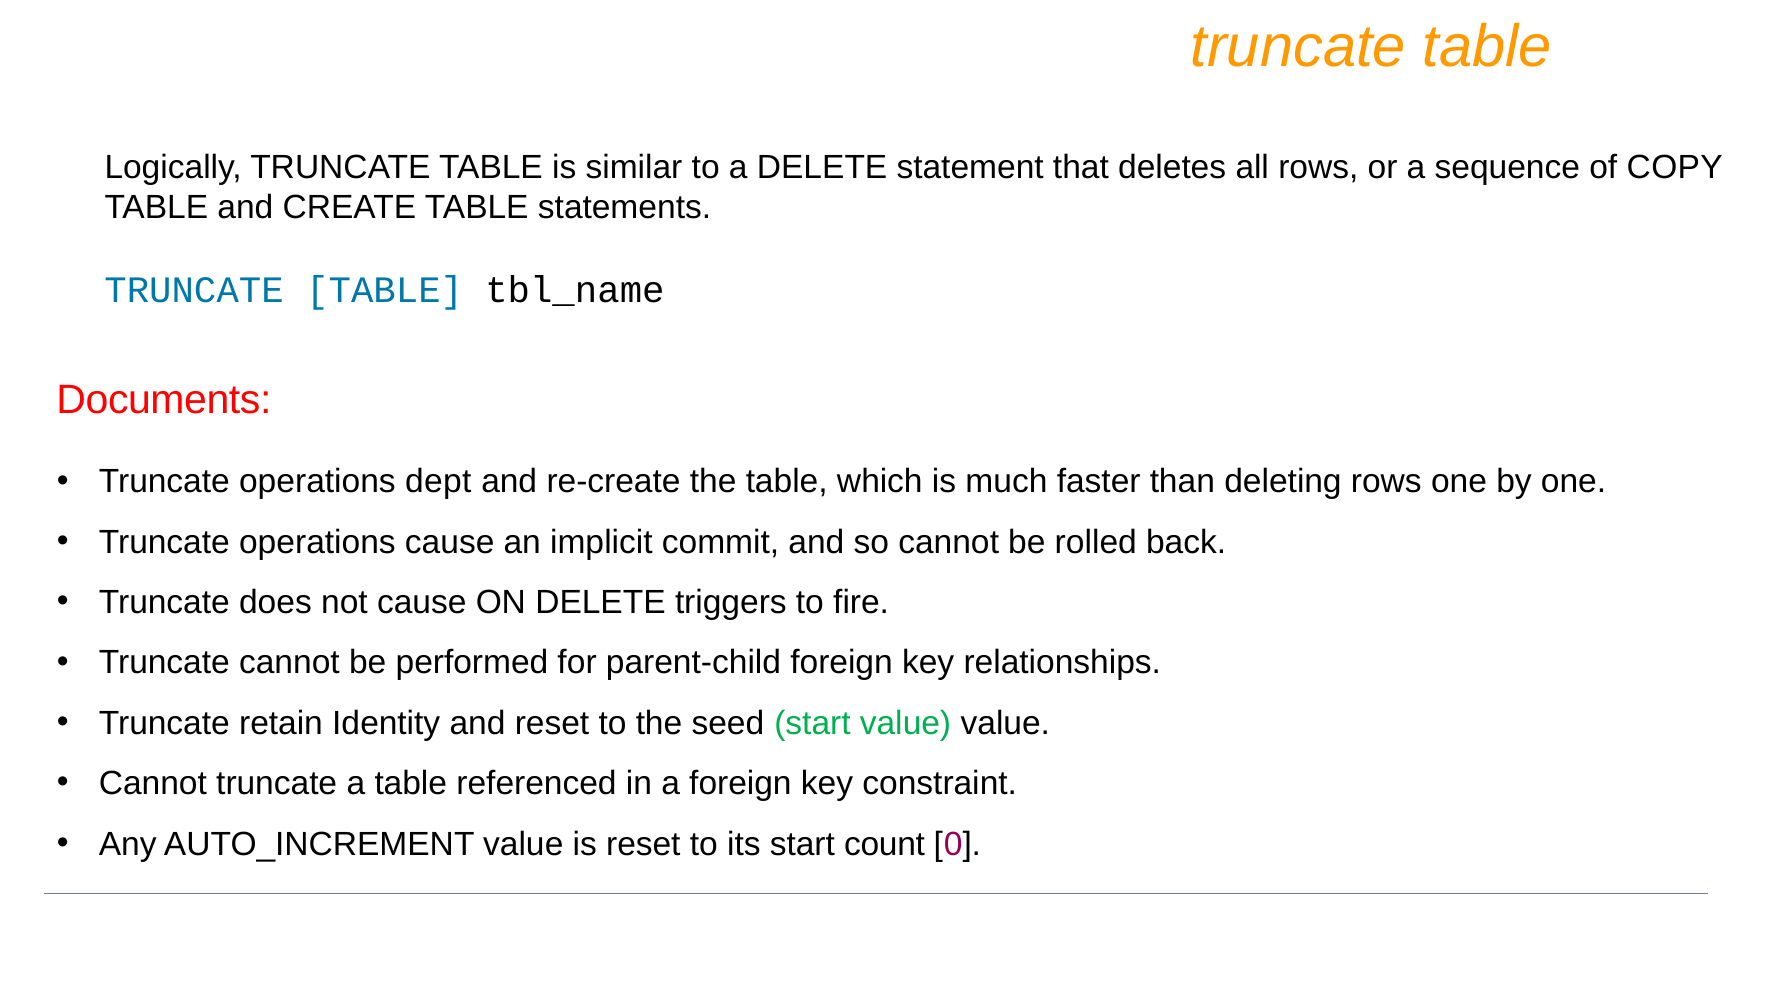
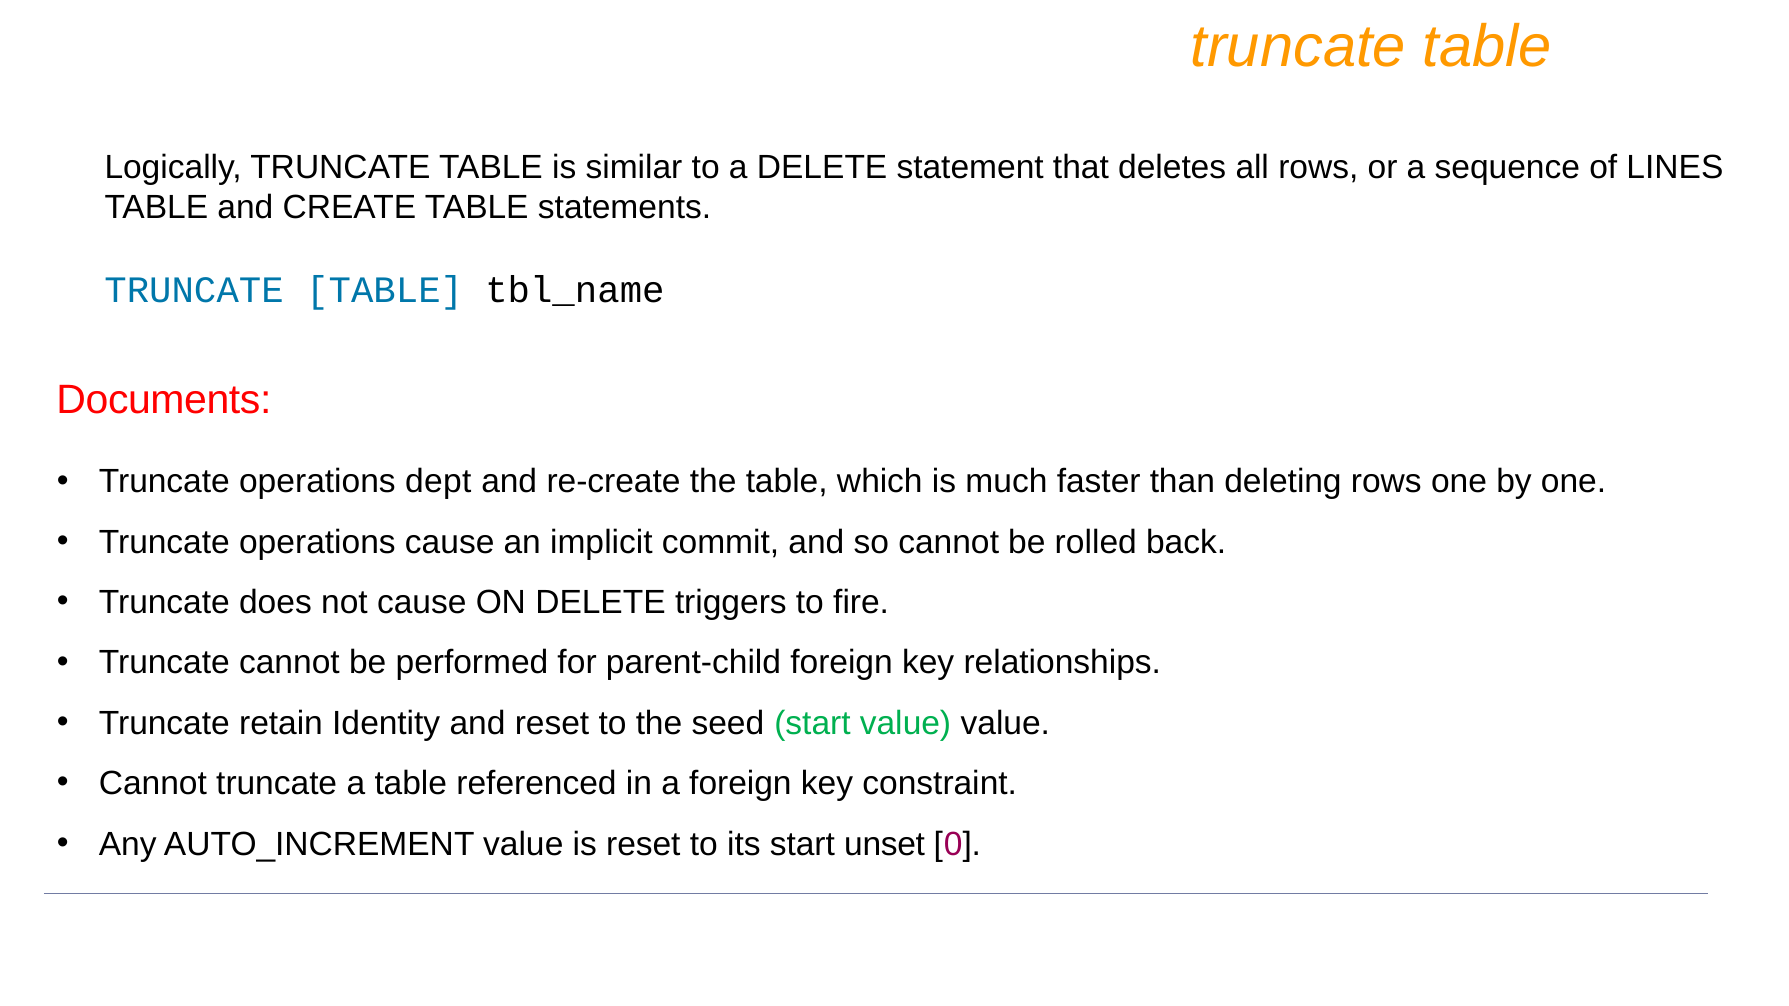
COPY: COPY -> LINES
count: count -> unset
